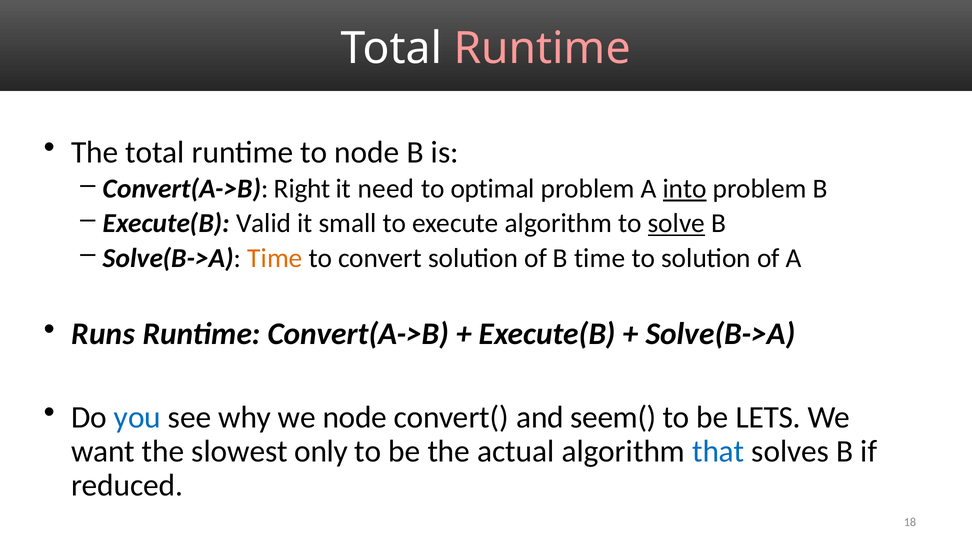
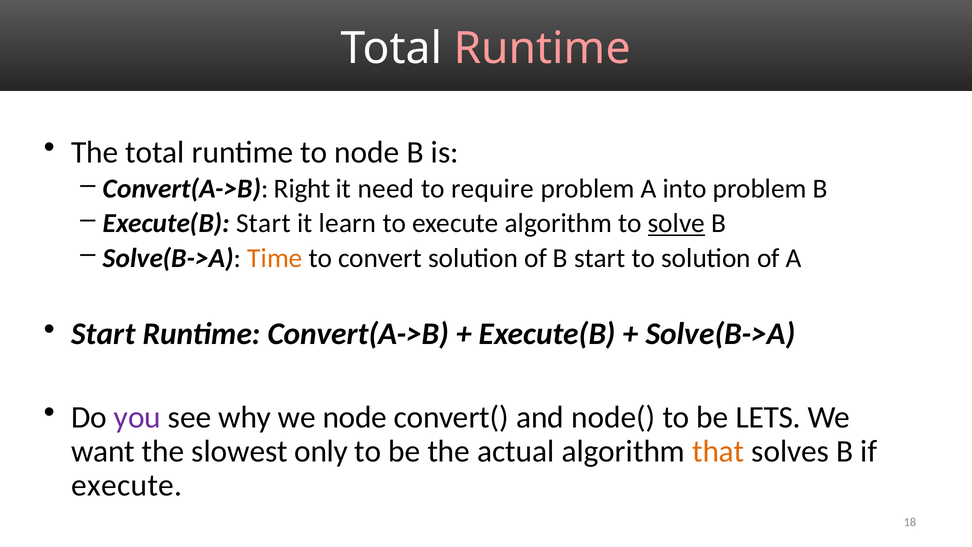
optimal: optimal -> require
into underline: present -> none
Execute(B Valid: Valid -> Start
small: small -> learn
B time: time -> start
Runs at (103, 334): Runs -> Start
you colour: blue -> purple
seem(: seem( -> node(
that colour: blue -> orange
reduced at (127, 485): reduced -> execute
